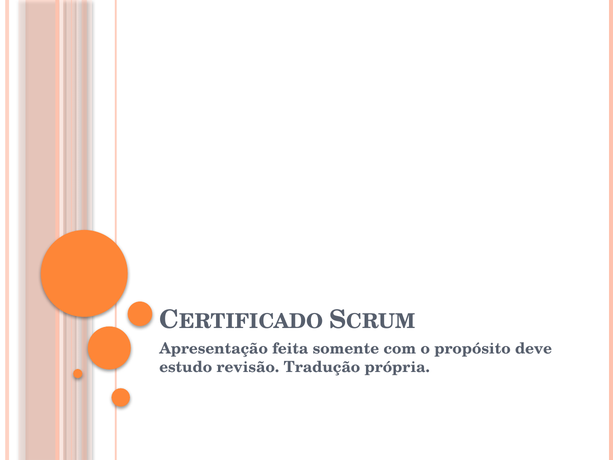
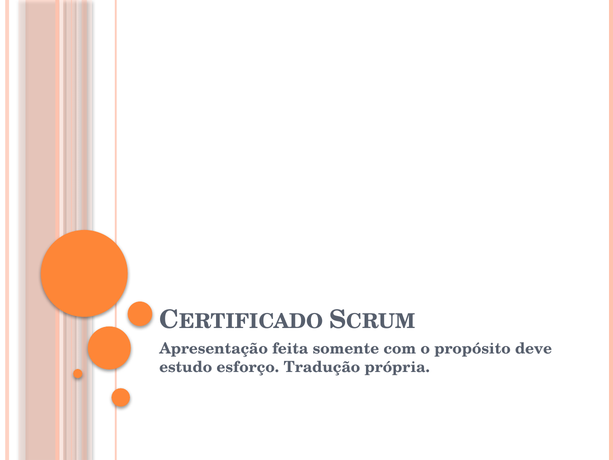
revisão: revisão -> esforço
